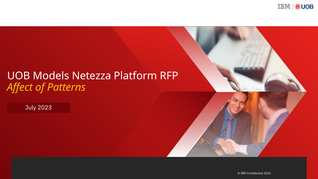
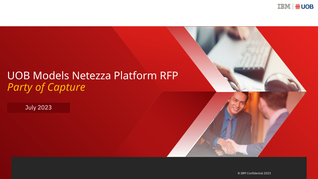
Affect: Affect -> Party
Patterns: Patterns -> Capture
